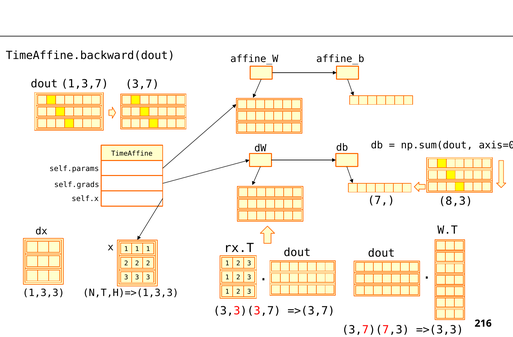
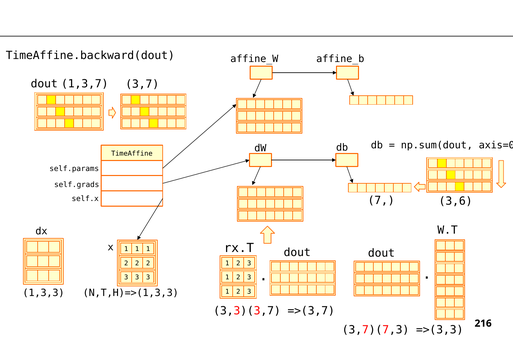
8,3: 8,3 -> 3,6
